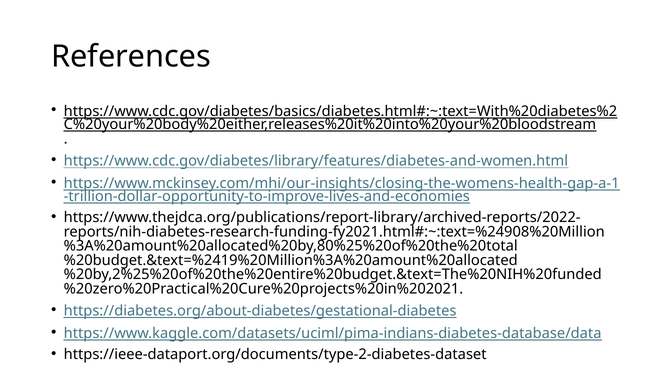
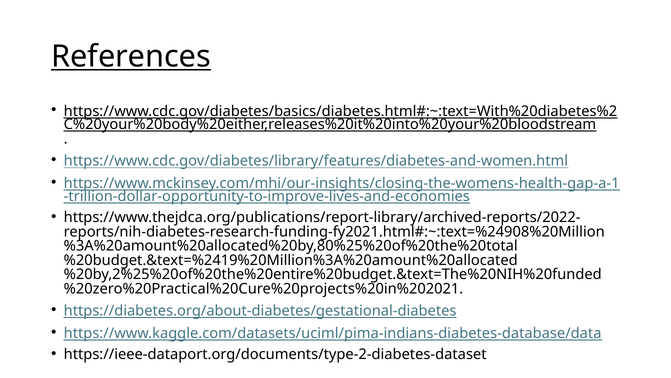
References underline: none -> present
